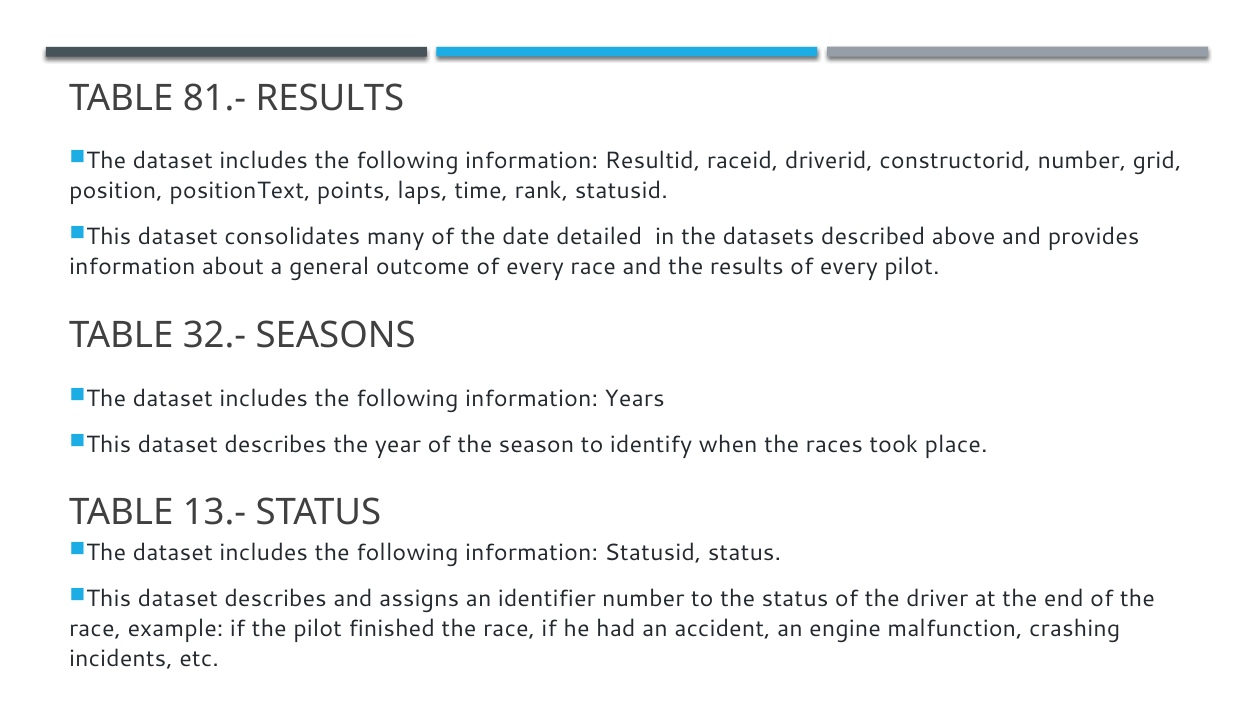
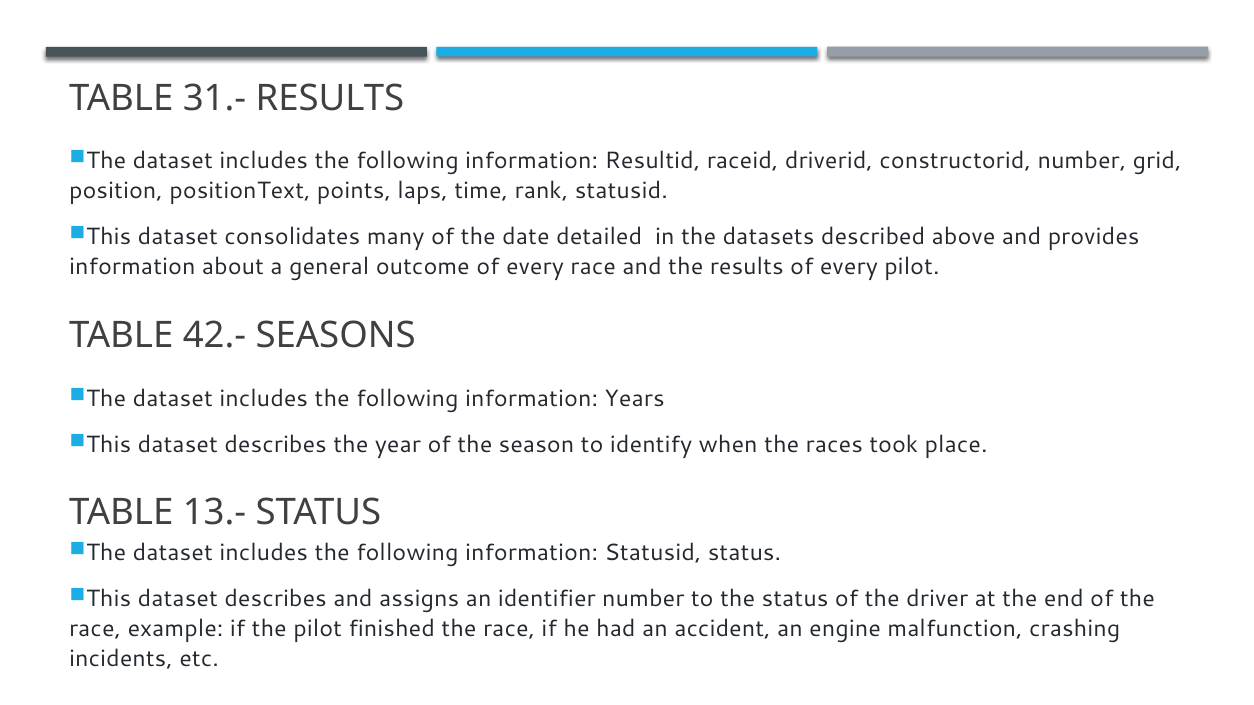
81.-: 81.- -> 31.-
32.-: 32.- -> 42.-
